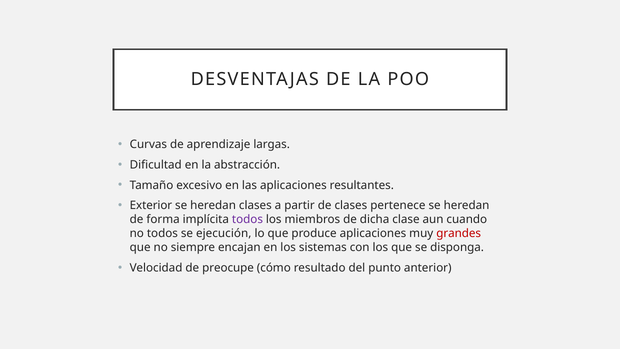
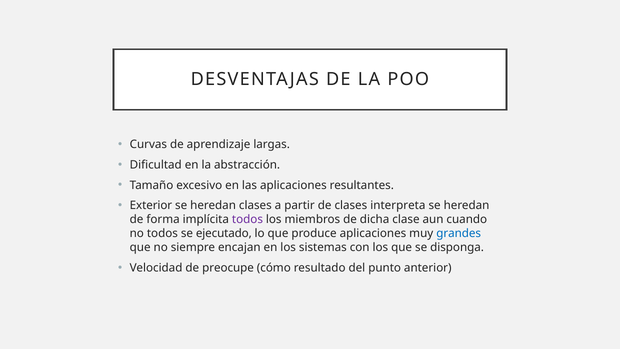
pertenece: pertenece -> interpreta
ejecución: ejecución -> ejecutado
grandes colour: red -> blue
